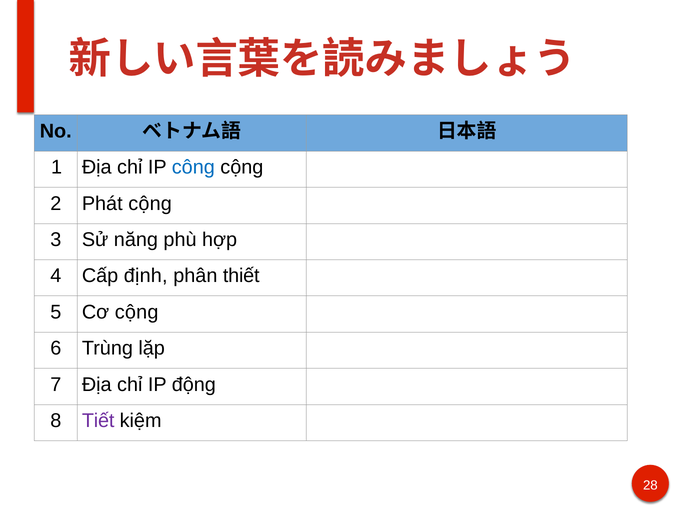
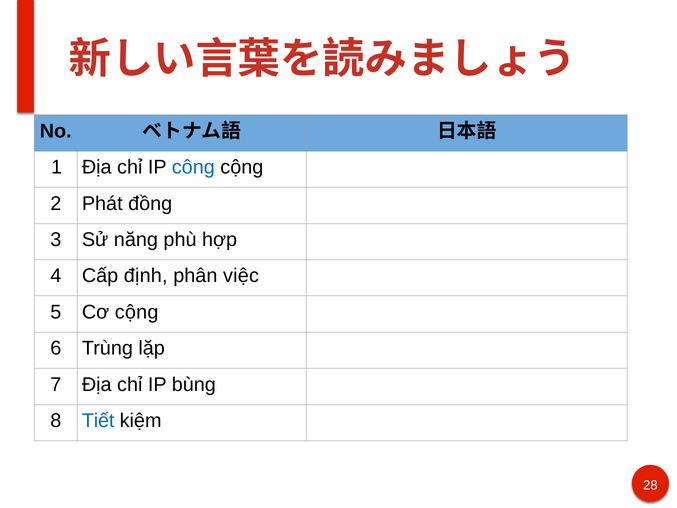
Phát cộng: cộng -> đồng
thiết: thiết -> việc
động: động -> bùng
Tiết colour: purple -> blue
